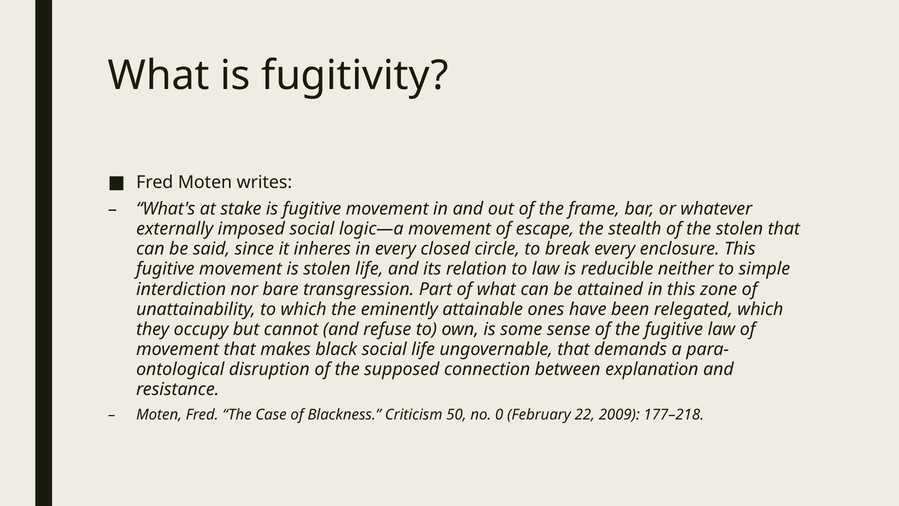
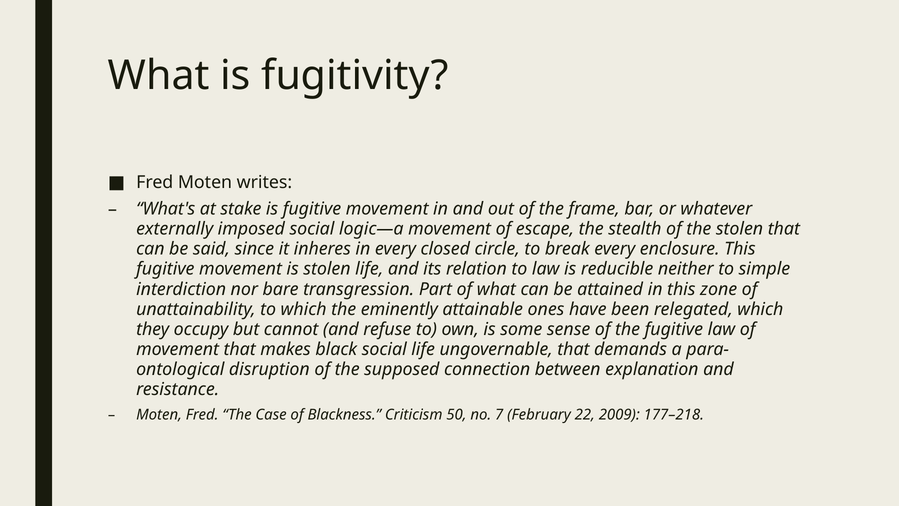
0: 0 -> 7
